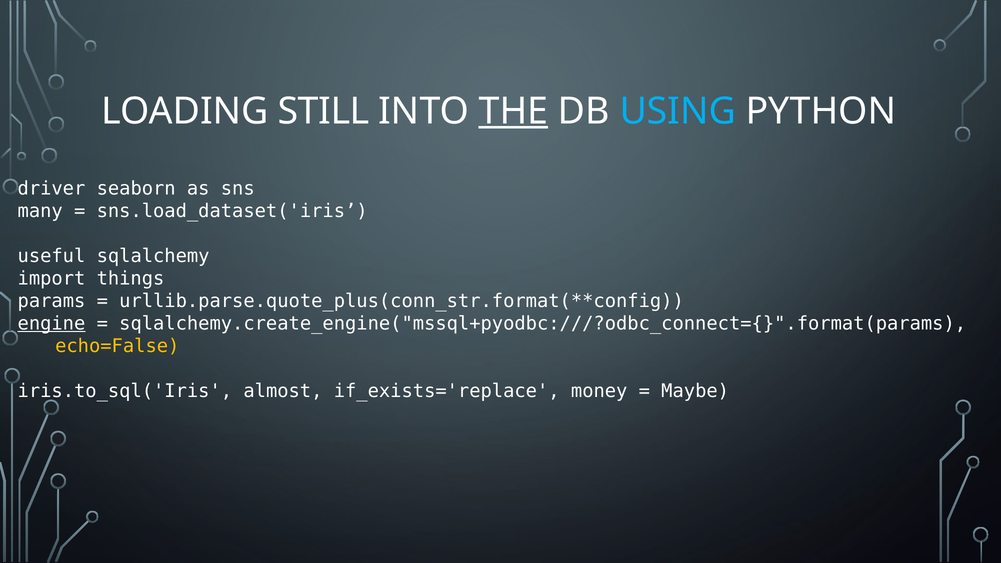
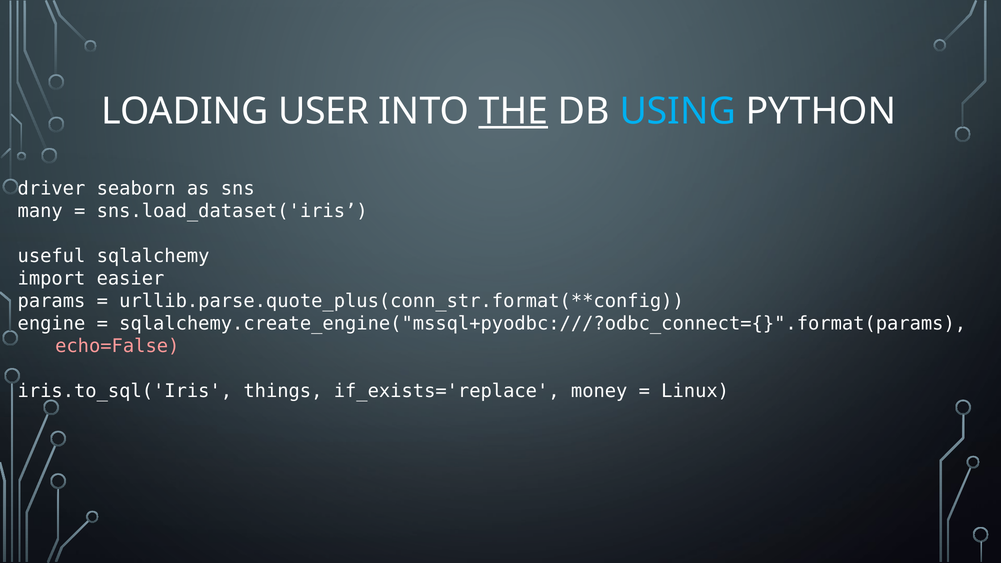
STILL: STILL -> USER
things: things -> easier
engine underline: present -> none
echo=False colour: yellow -> pink
almost: almost -> things
Maybe: Maybe -> Linux
